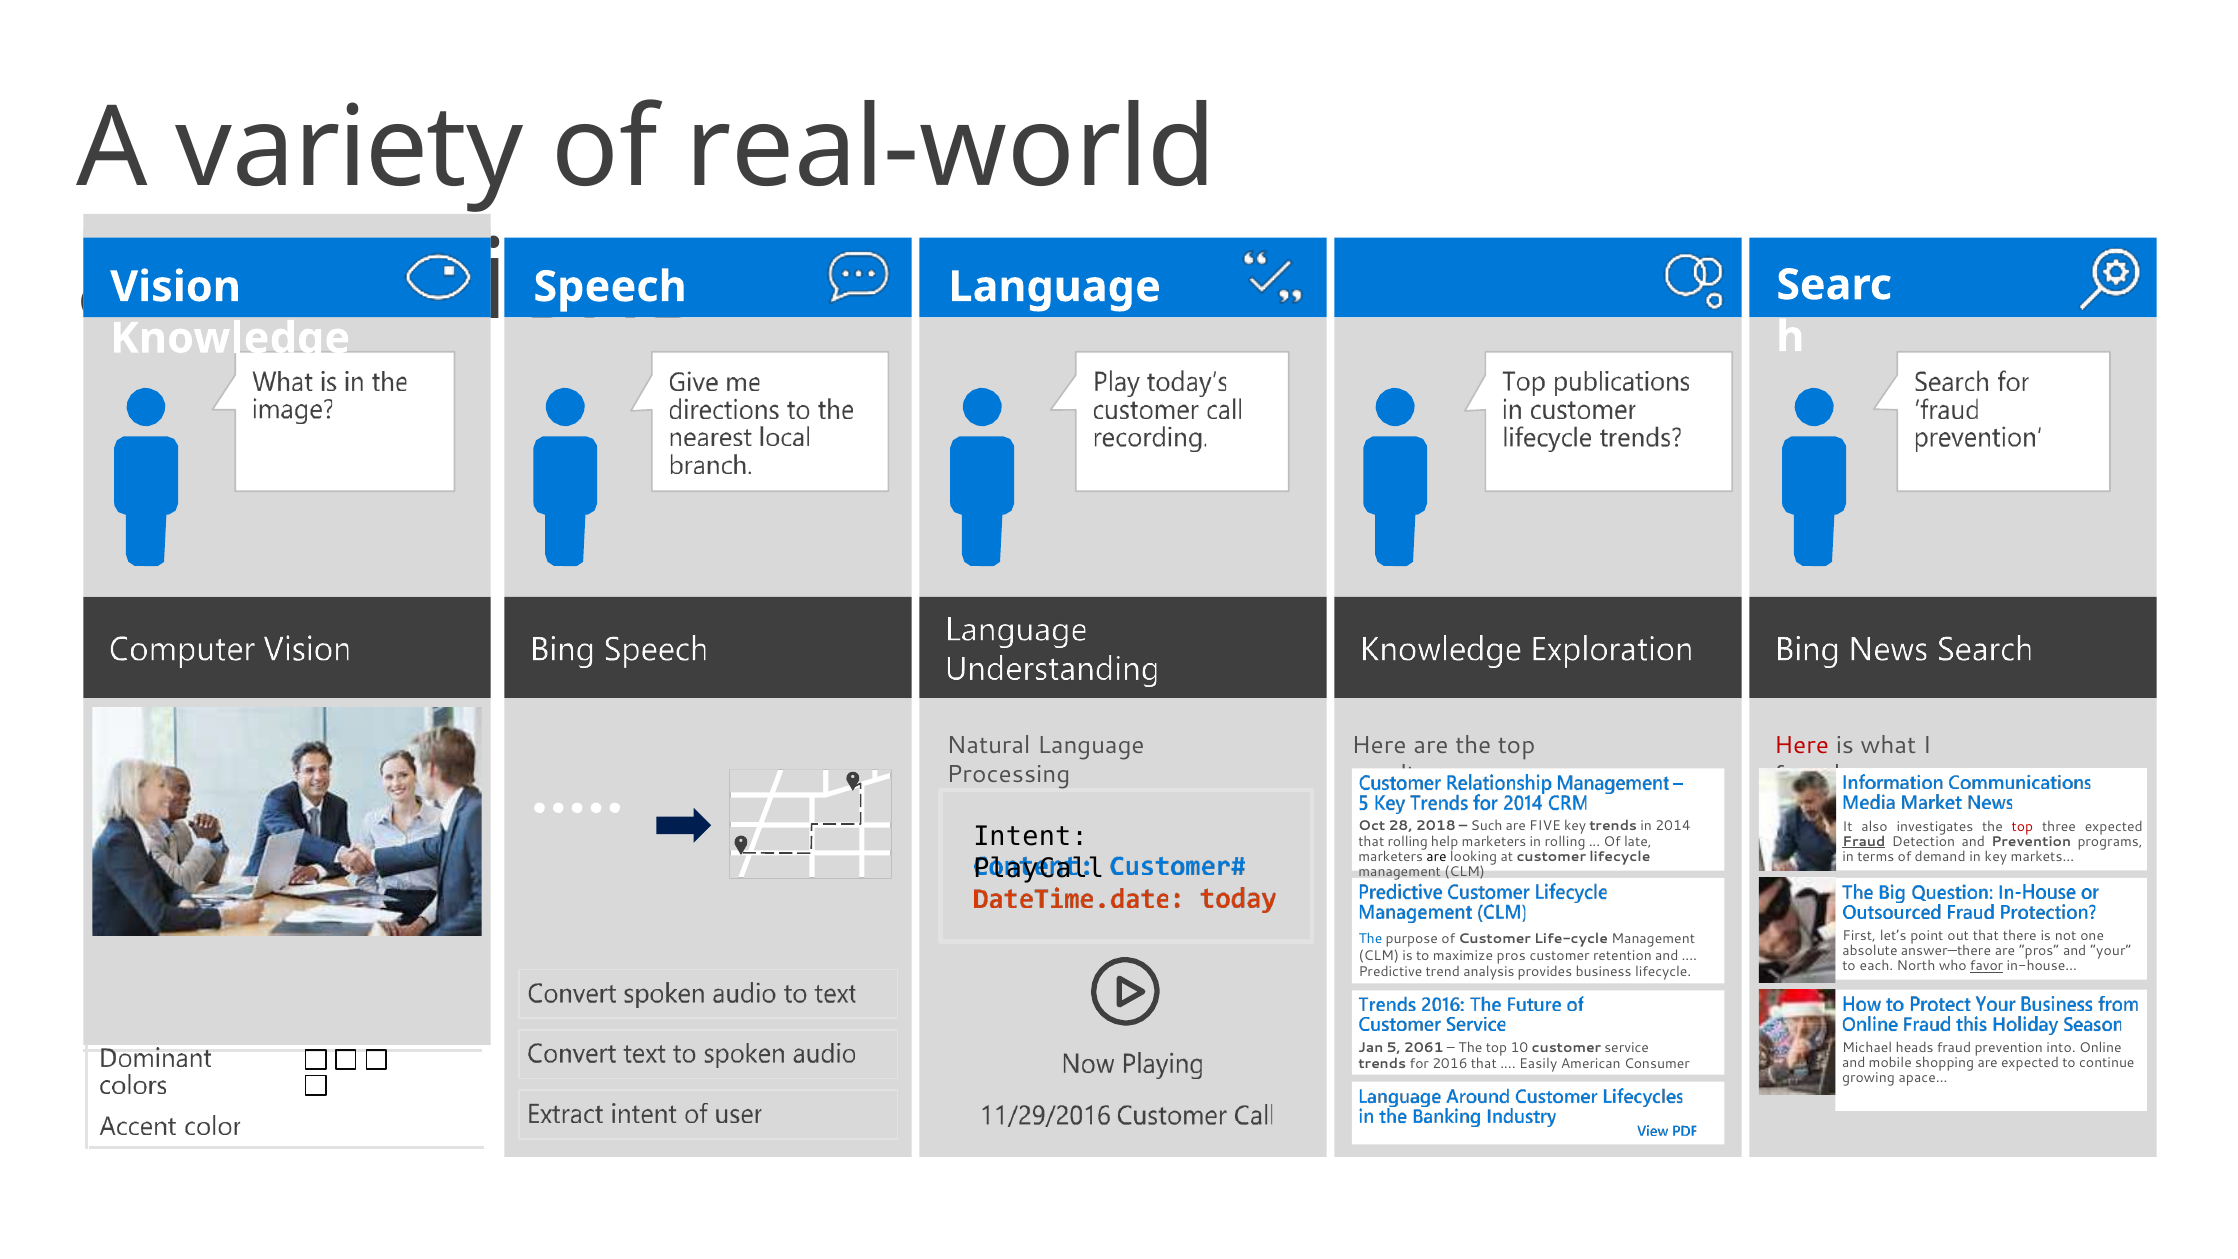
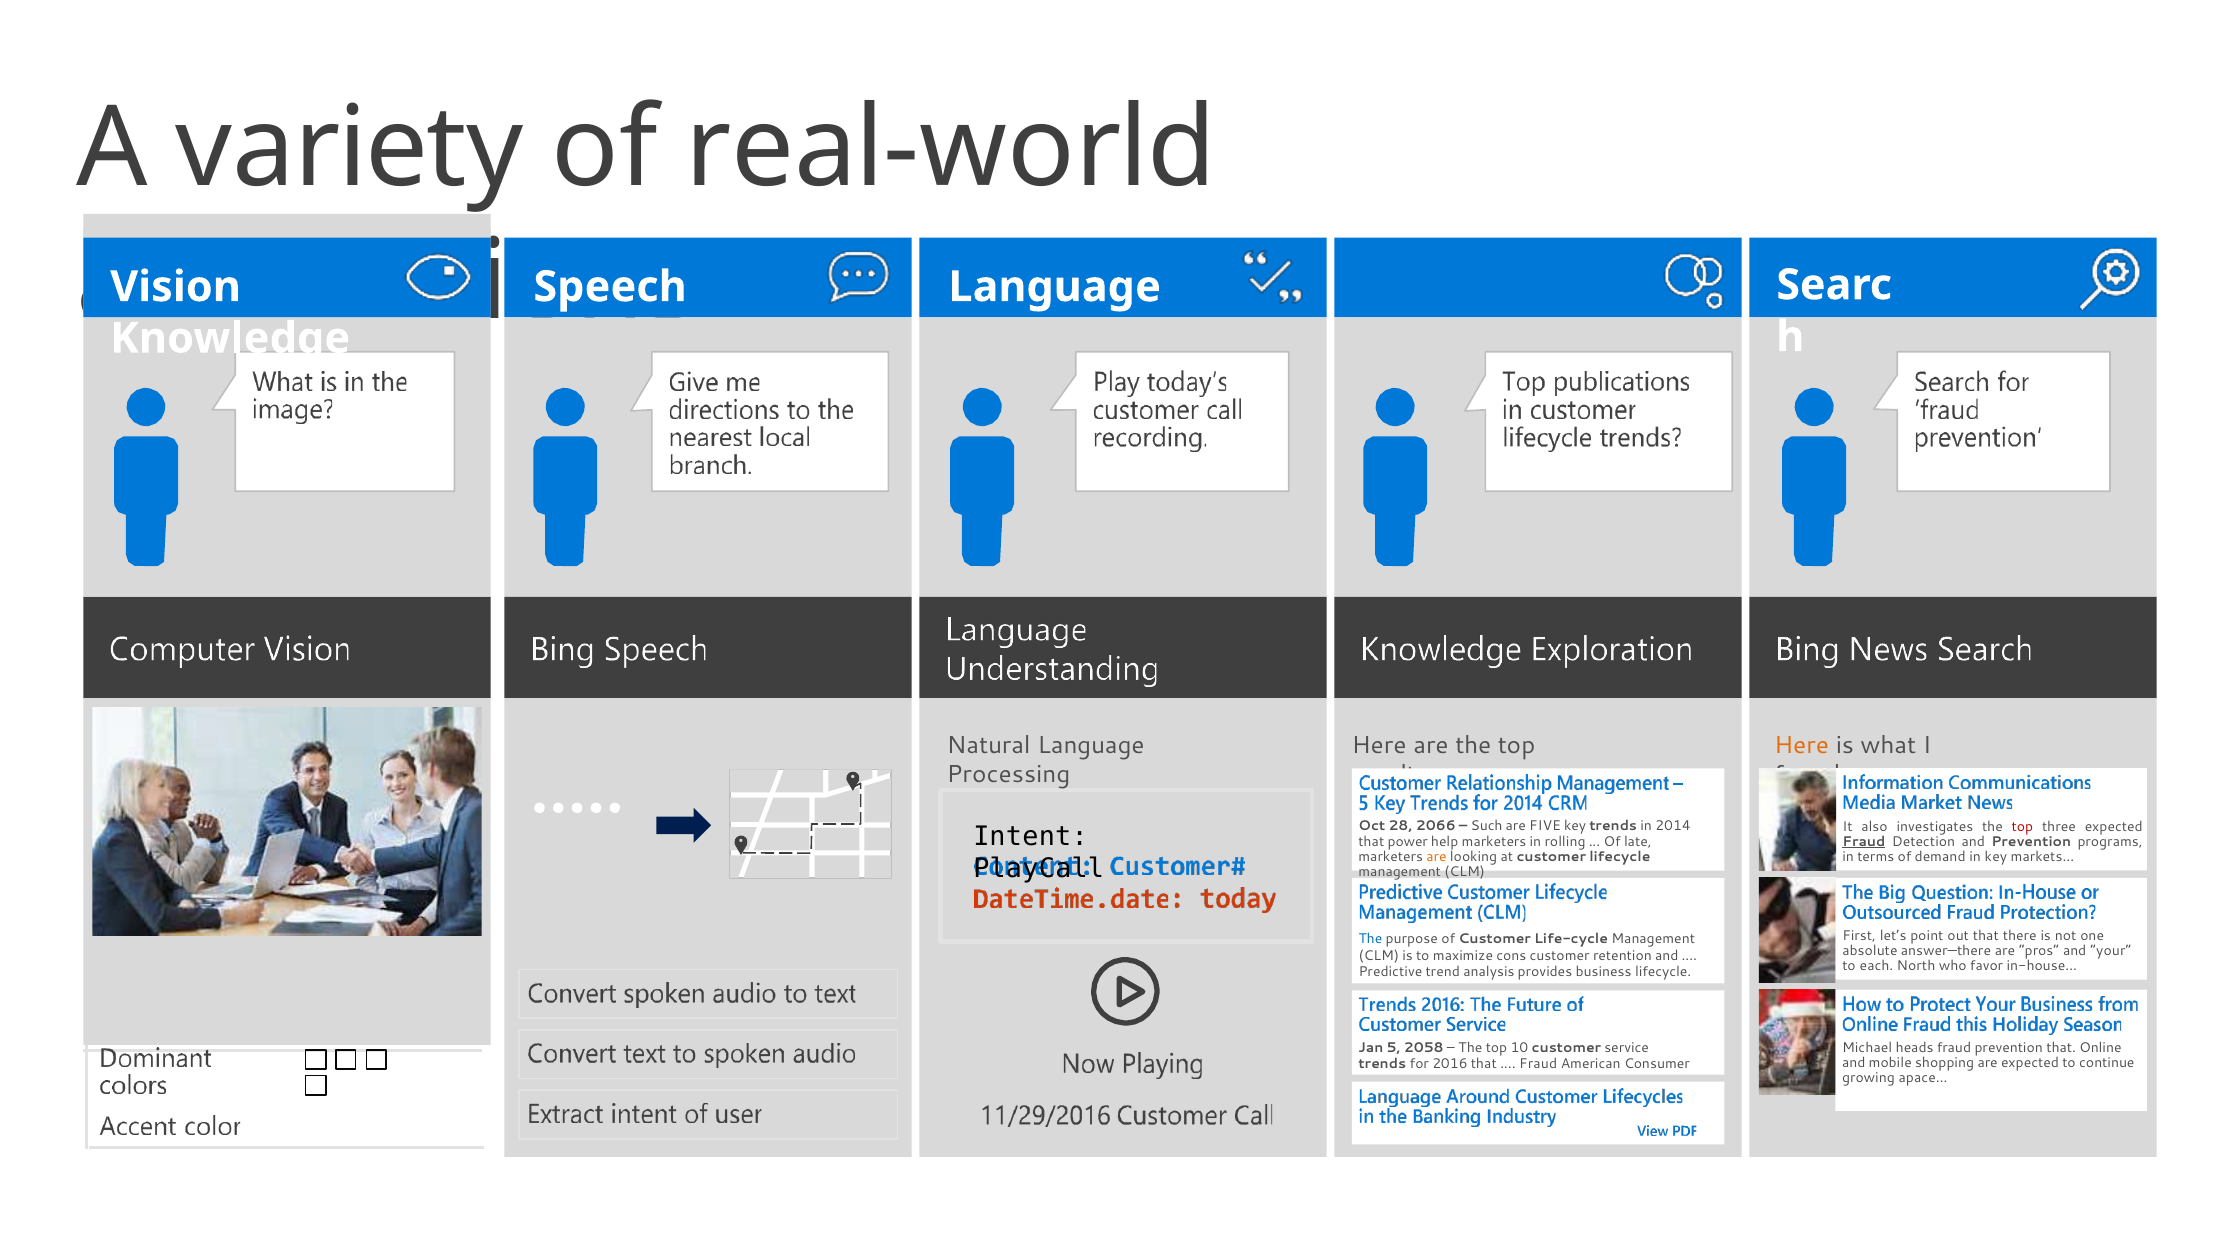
Here at (1801, 745) colour: red -> orange
2018: 2018 -> 2066
that rolling: rolling -> power
are at (1437, 856) colour: black -> orange
maximize pros: pros -> cons
favor underline: present -> none
prevention into: into -> that
2061: 2061 -> 2058
Easily at (1538, 1063): Easily -> Fraud
